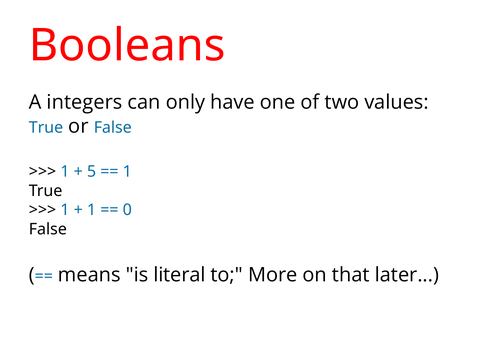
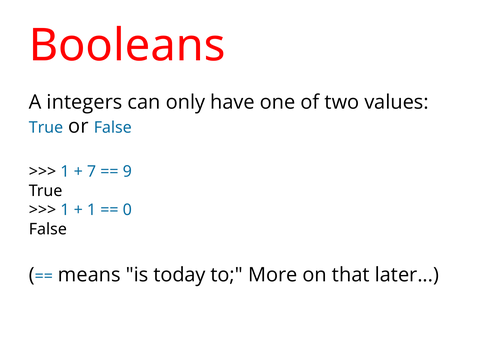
5: 5 -> 7
1 at (127, 172): 1 -> 9
literal: literal -> today
